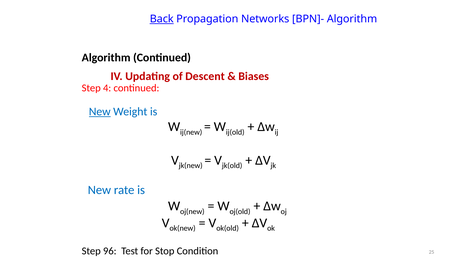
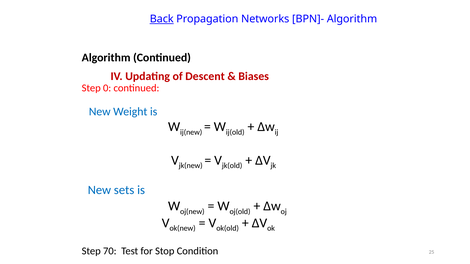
4: 4 -> 0
New at (100, 112) underline: present -> none
rate: rate -> sets
96: 96 -> 70
